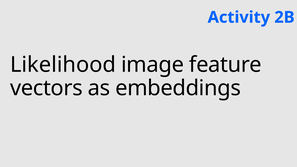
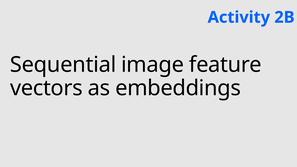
Likelihood: Likelihood -> Sequential
